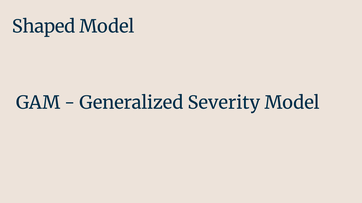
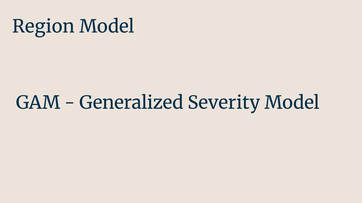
Shaped: Shaped -> Region
